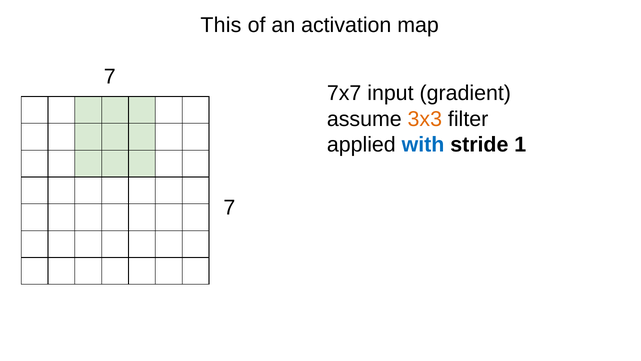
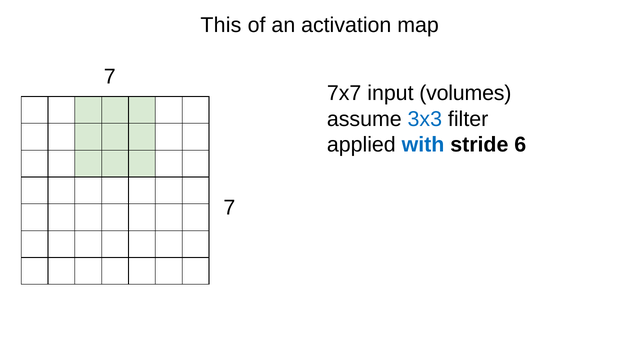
gradient: gradient -> volumes
3x3 colour: orange -> blue
1: 1 -> 6
